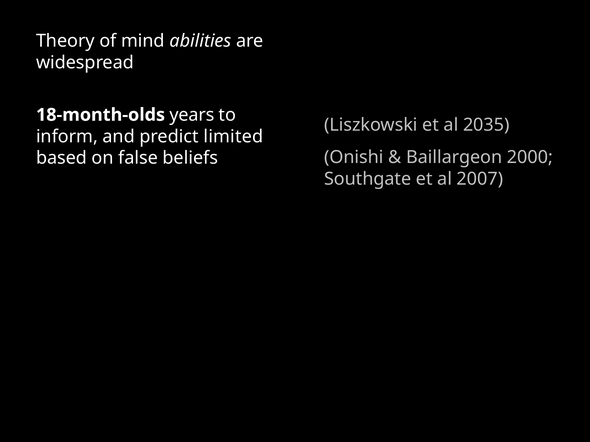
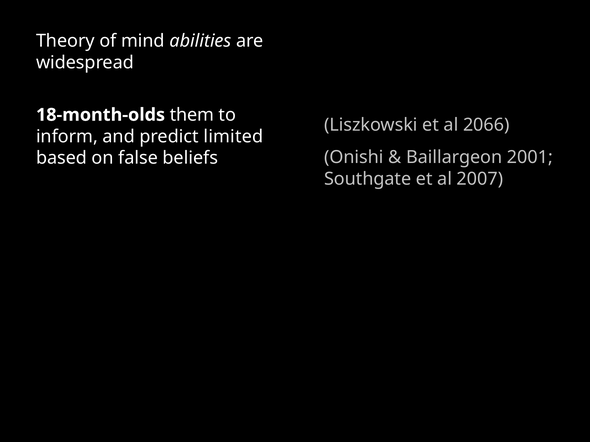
years: years -> them
2035: 2035 -> 2066
2000: 2000 -> 2001
